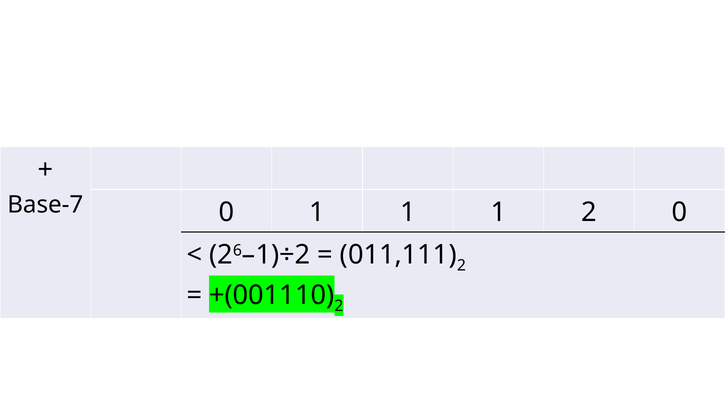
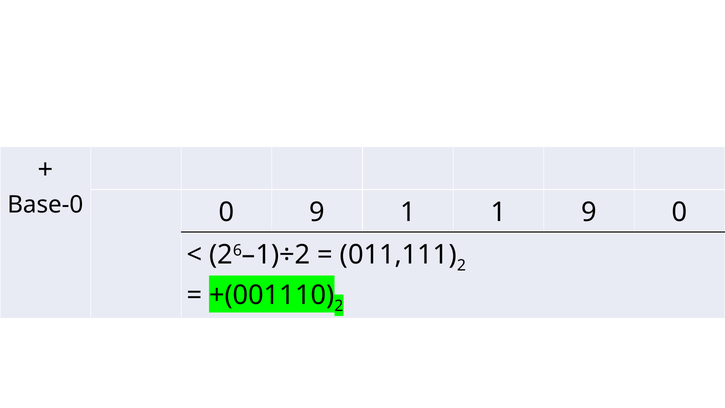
Base-7: Base-7 -> Base-0
0 1: 1 -> 9
1 2: 2 -> 9
